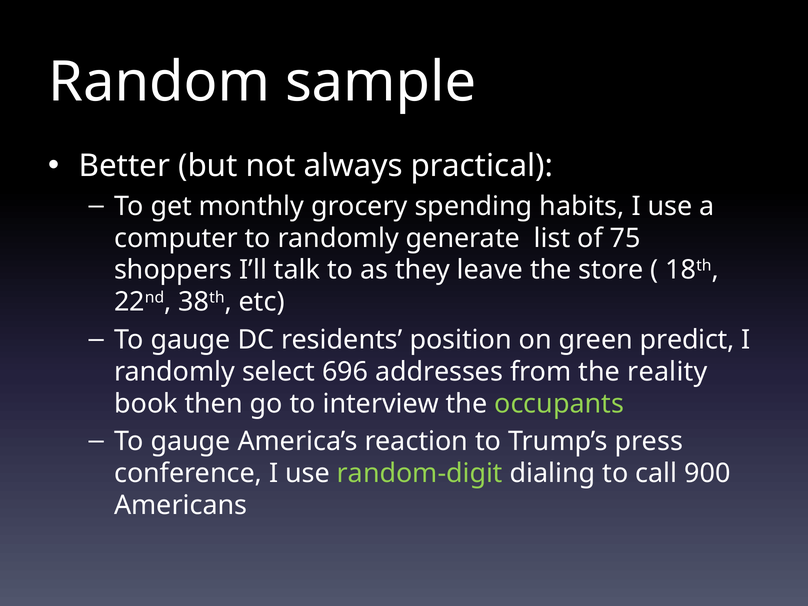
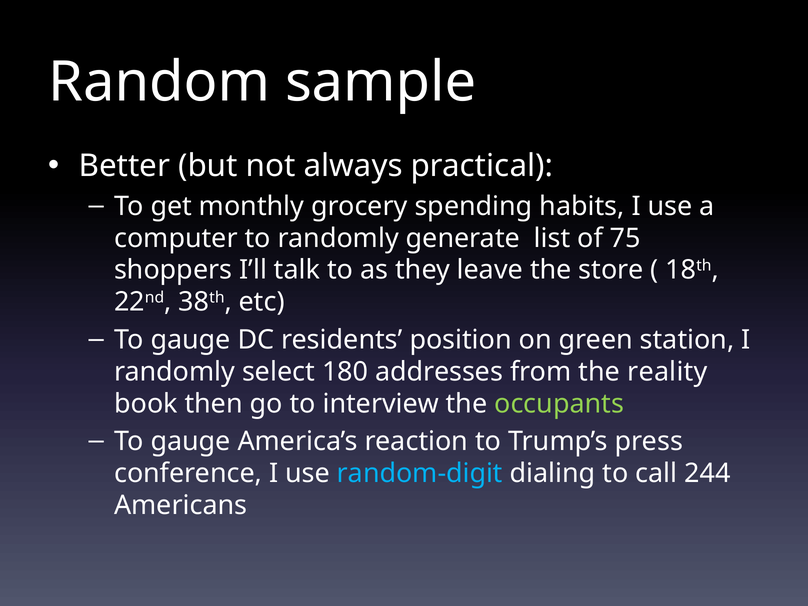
predict: predict -> station
696: 696 -> 180
random-digit colour: light green -> light blue
900: 900 -> 244
